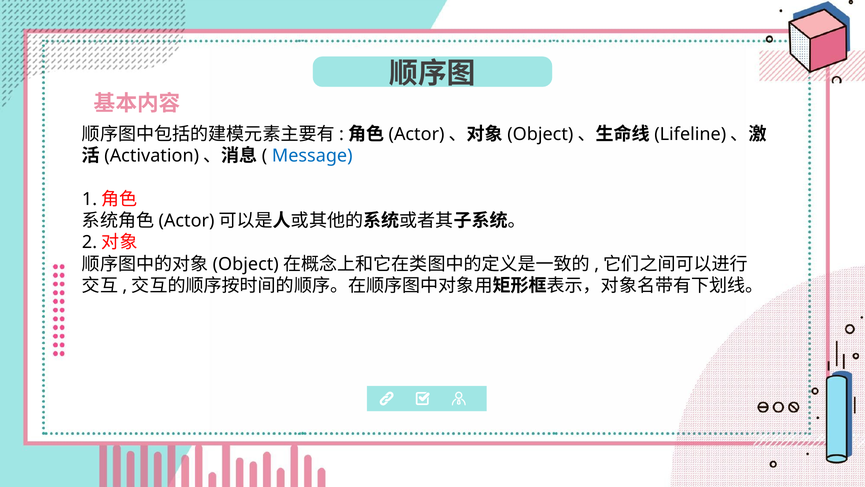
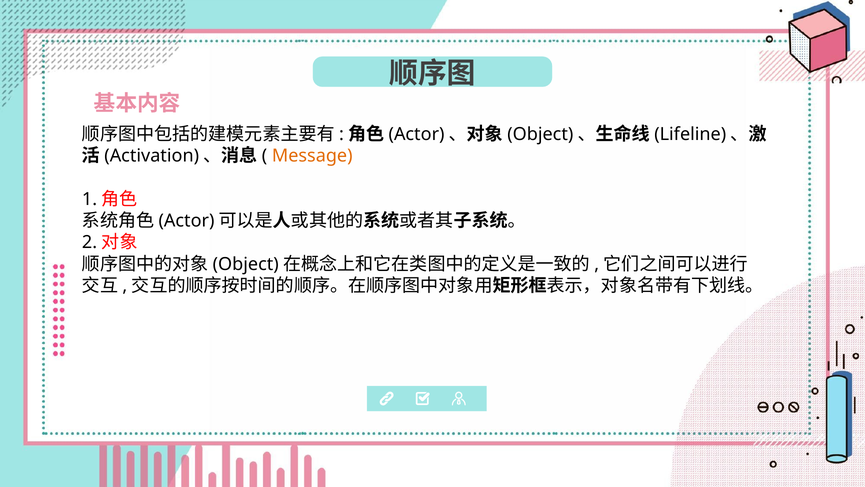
Message colour: blue -> orange
